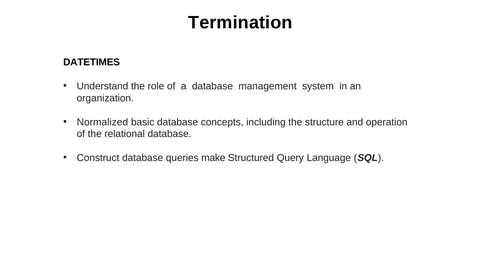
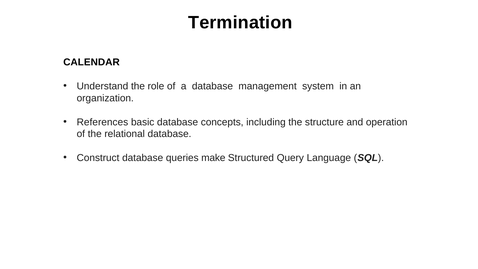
DATETIMES: DATETIMES -> CALENDAR
Normalized: Normalized -> References
